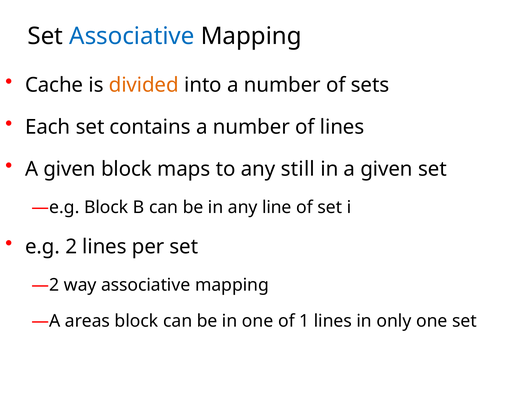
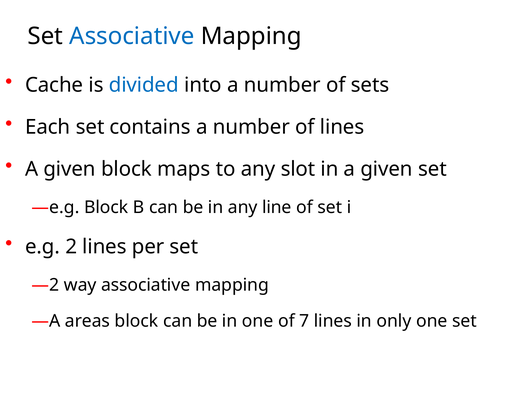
divided colour: orange -> blue
still: still -> slot
1: 1 -> 7
